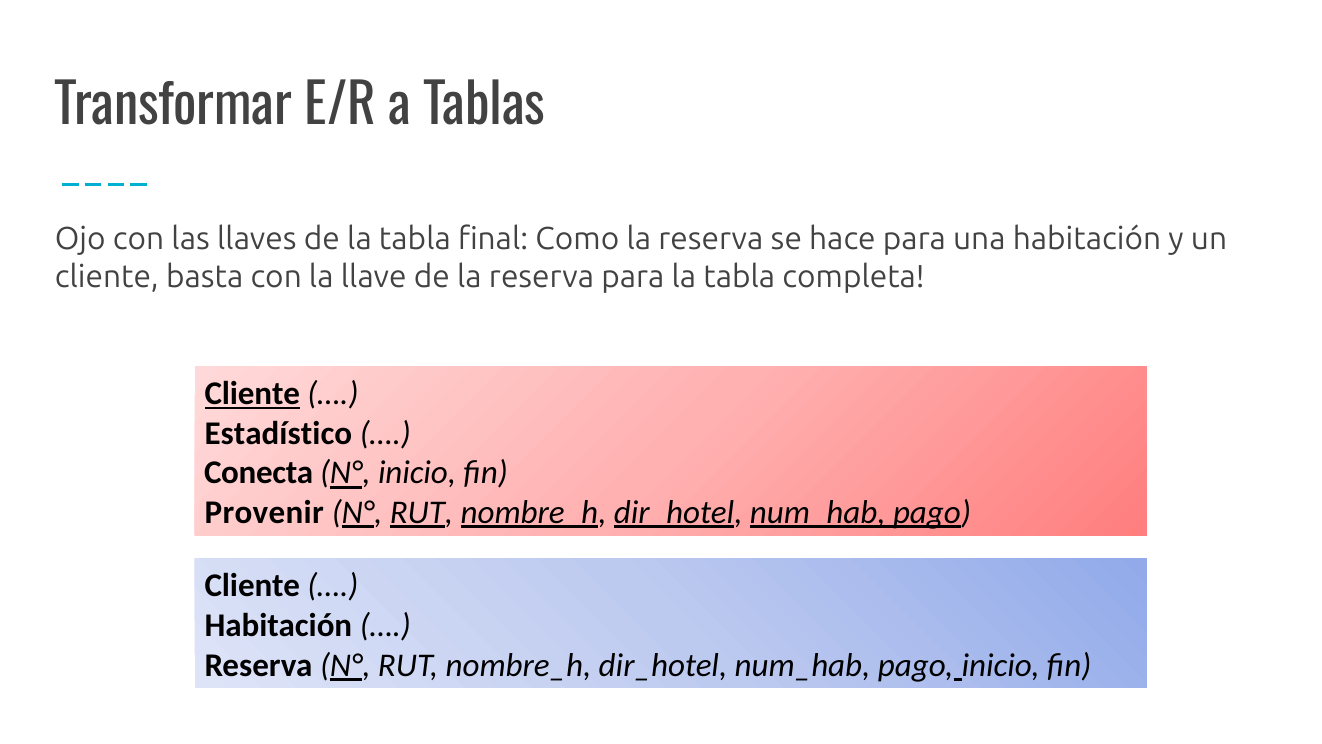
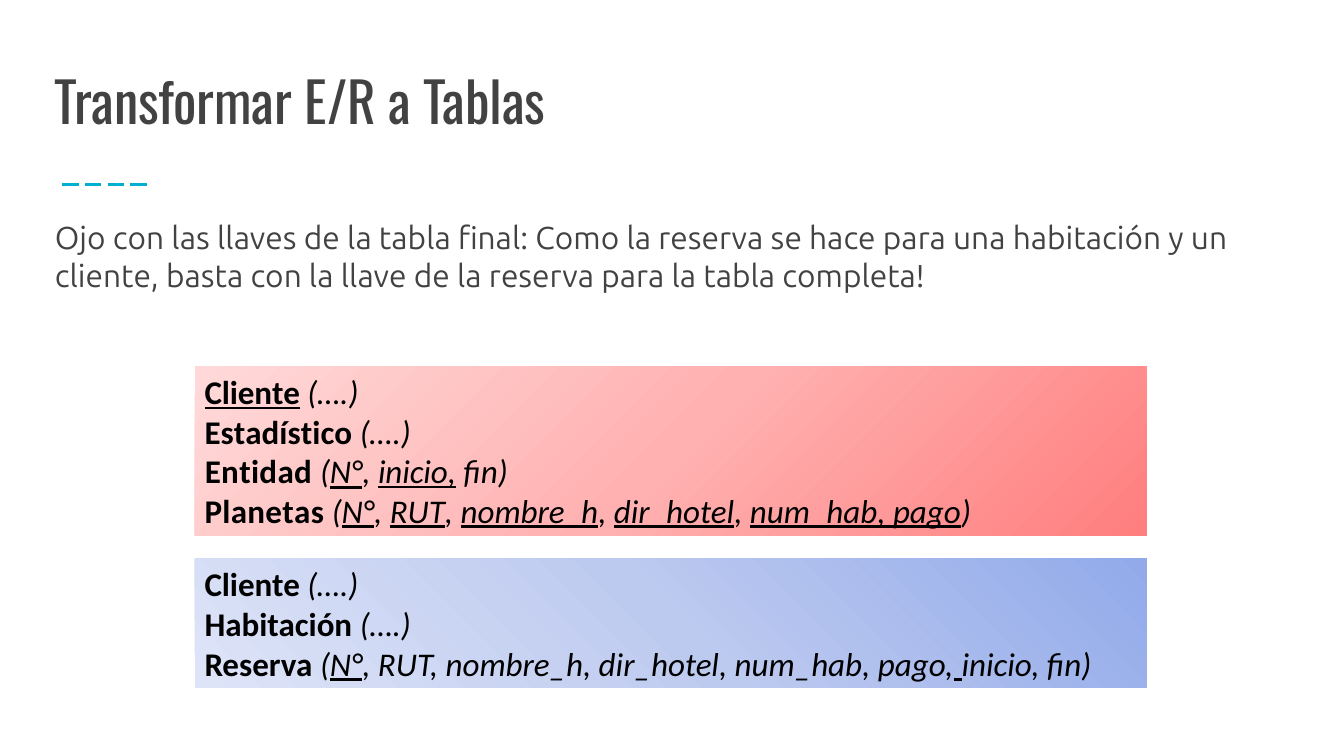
Conecta: Conecta -> Entidad
inicio at (417, 473) underline: none -> present
Provenir: Provenir -> Planetas
